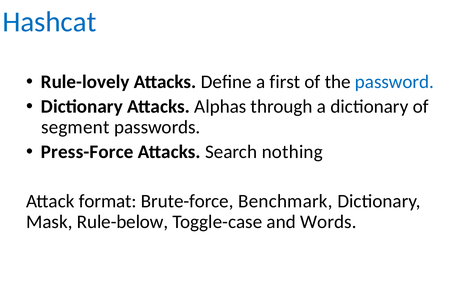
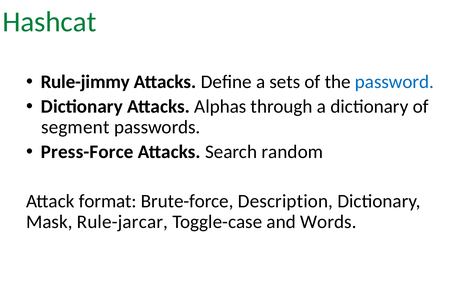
Hashcat colour: blue -> green
Rule-lovely: Rule-lovely -> Rule-jimmy
first: first -> sets
nothing: nothing -> random
Benchmark: Benchmark -> Description
Rule-below: Rule-below -> Rule-jarcar
